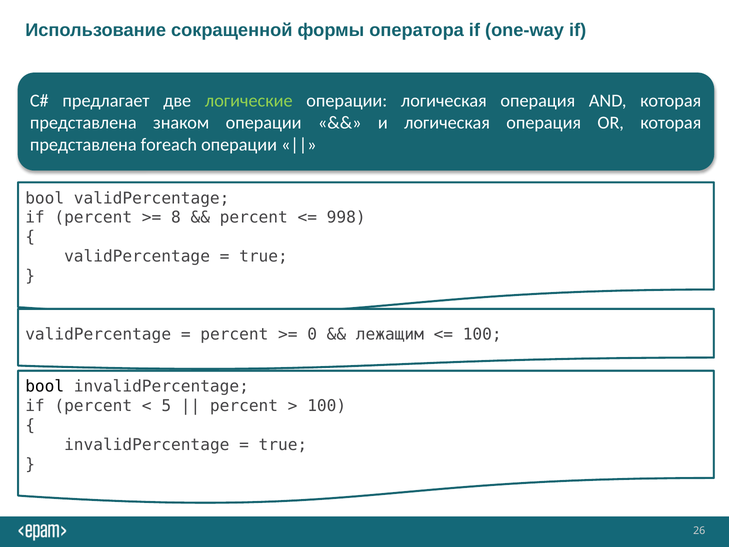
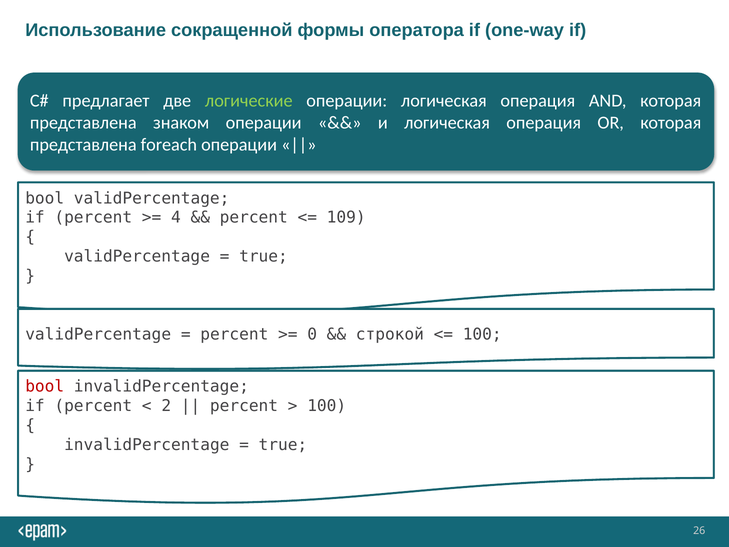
8: 8 -> 4
998: 998 -> 109
лежащим: лежащим -> строкой
bool at (45, 386) colour: black -> red
5: 5 -> 2
